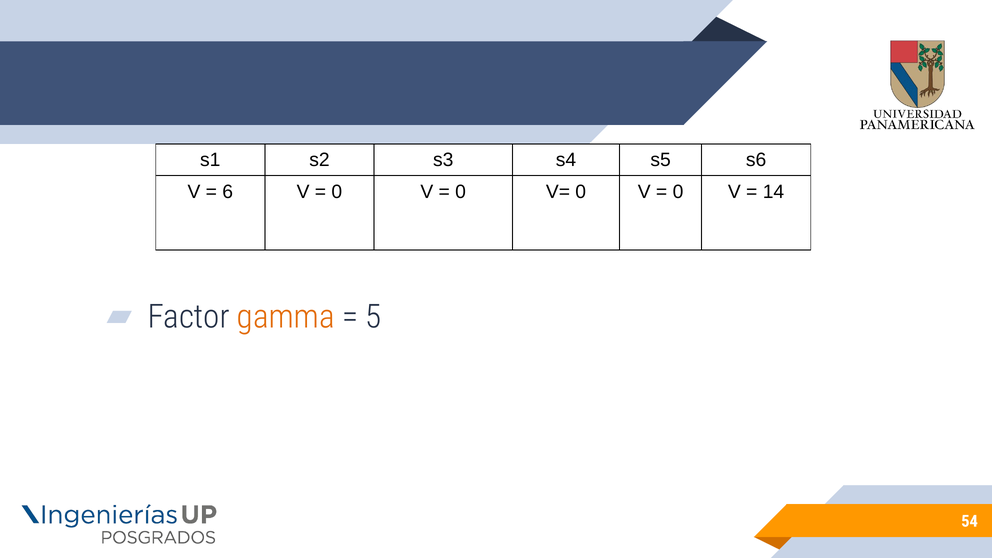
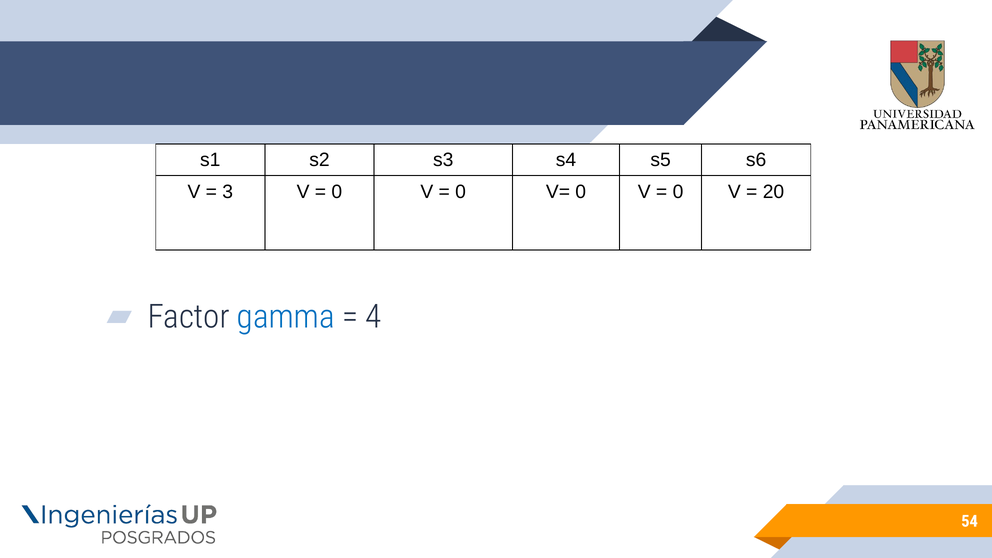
6: 6 -> 3
14: 14 -> 20
gamma colour: orange -> blue
5: 5 -> 4
